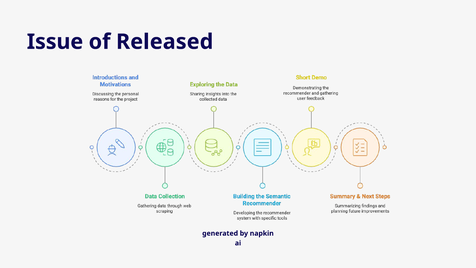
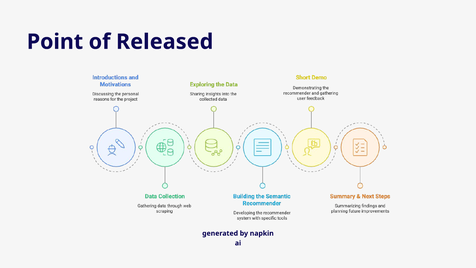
Issue: Issue -> Point
